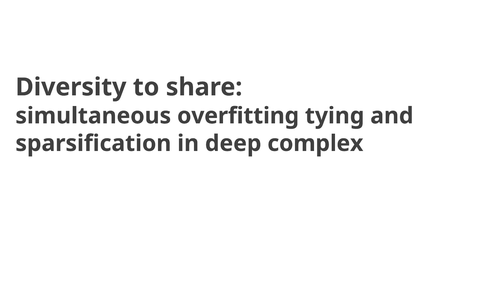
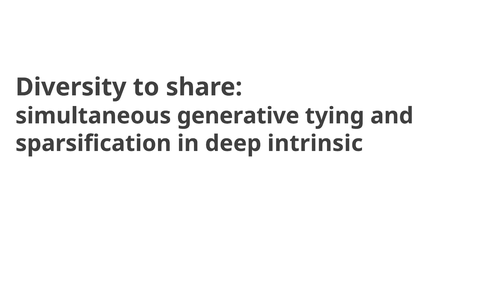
overfitting: overfitting -> generative
complex: complex -> intrinsic
